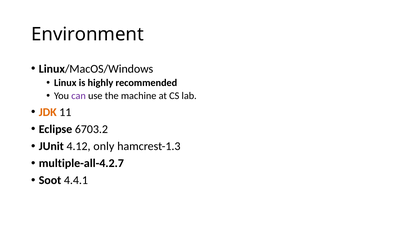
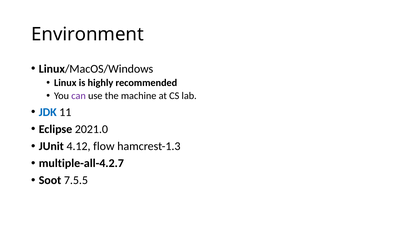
JDK colour: orange -> blue
6703.2: 6703.2 -> 2021.0
only: only -> flow
4.4.1: 4.4.1 -> 7.5.5
